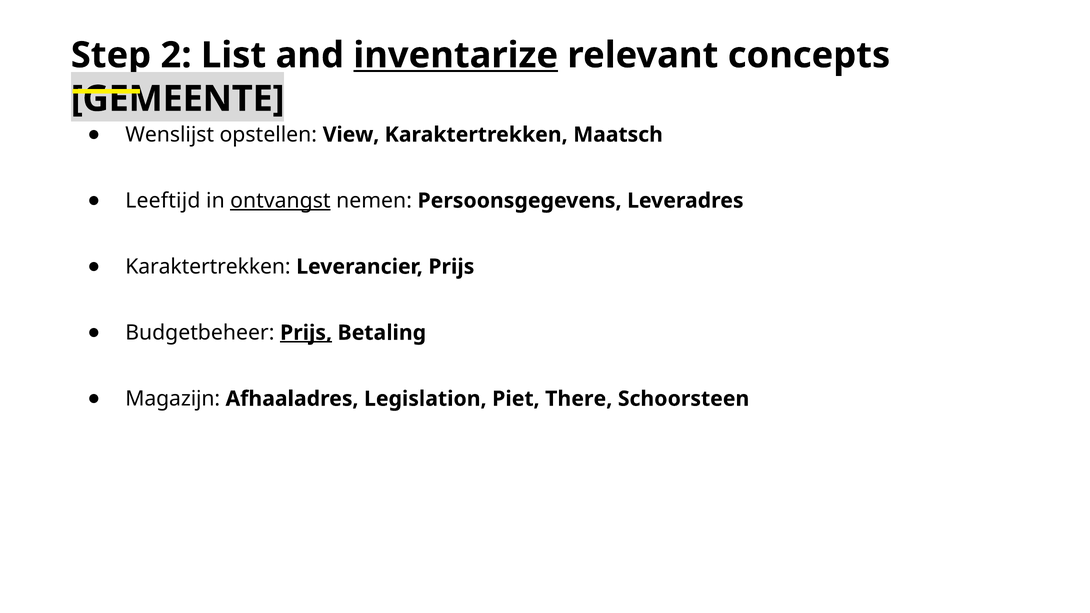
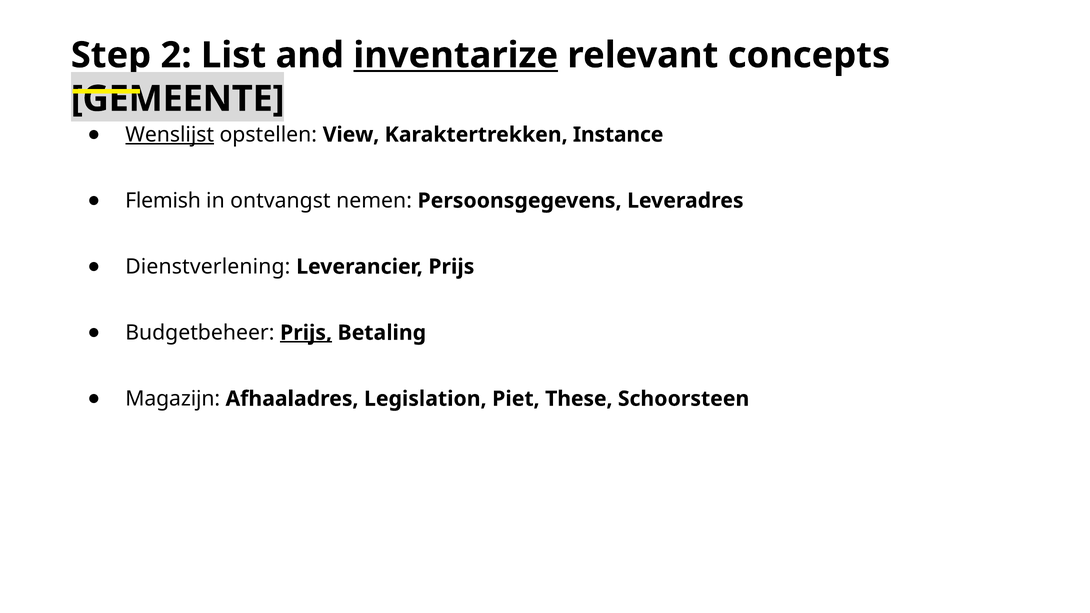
Wenslijst underline: none -> present
Maatsch: Maatsch -> Instance
Leeftijd: Leeftijd -> Flemish
ontvangst underline: present -> none
Karaktertrekken at (208, 267): Karaktertrekken -> Dienstverlening
There: There -> These
